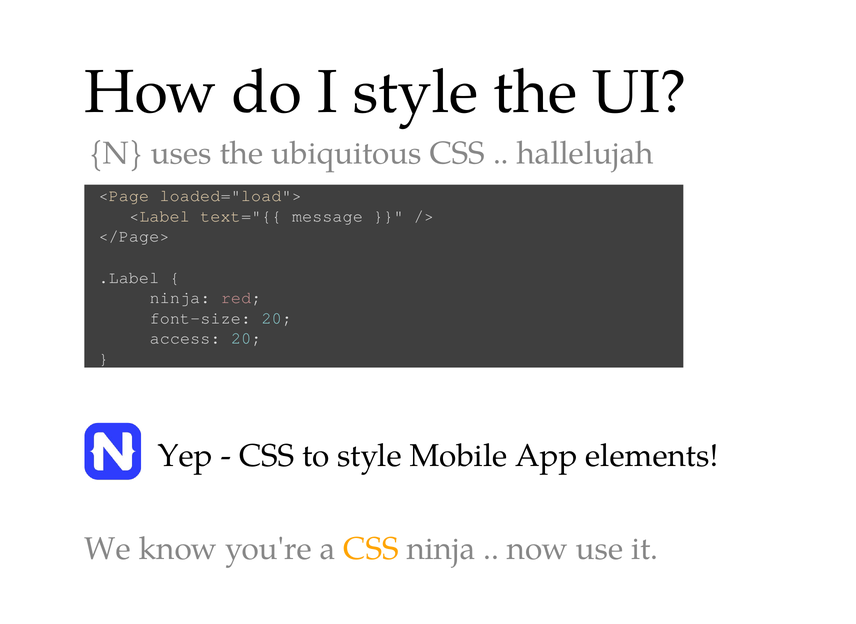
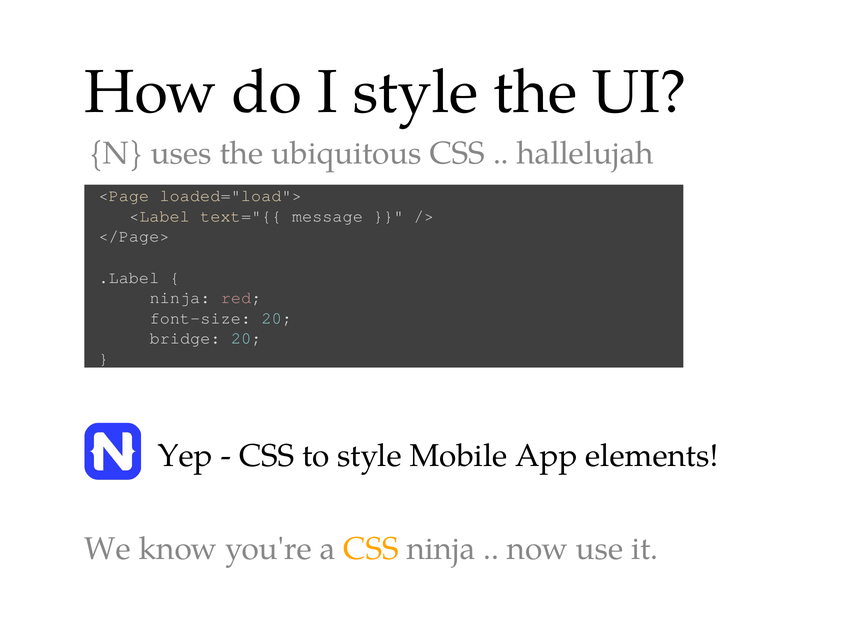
access: access -> bridge
